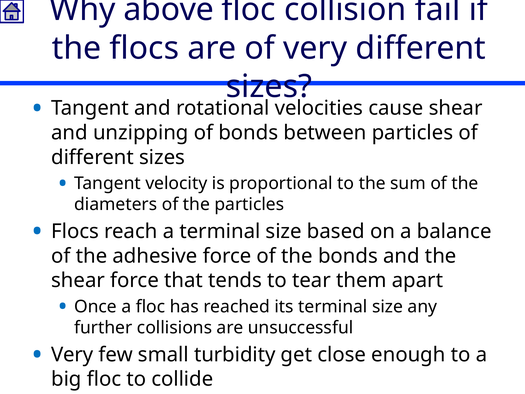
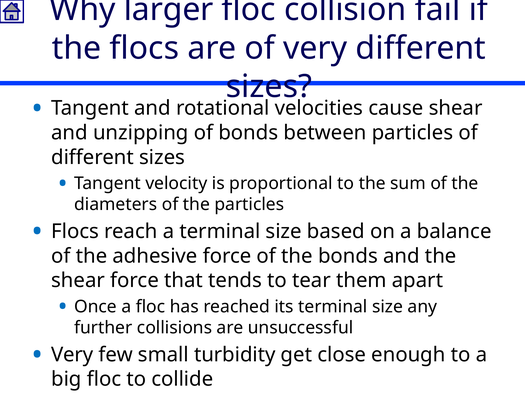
above: above -> larger
